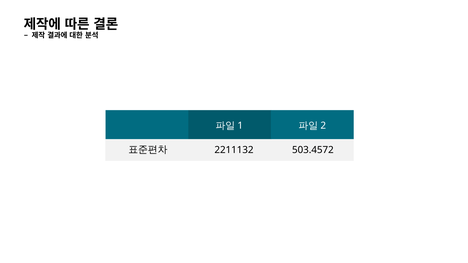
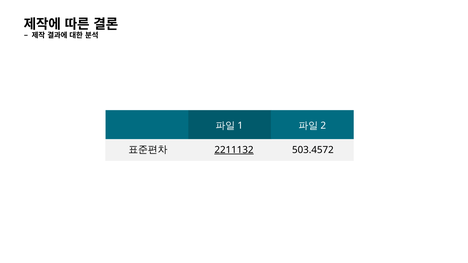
2211132 underline: none -> present
